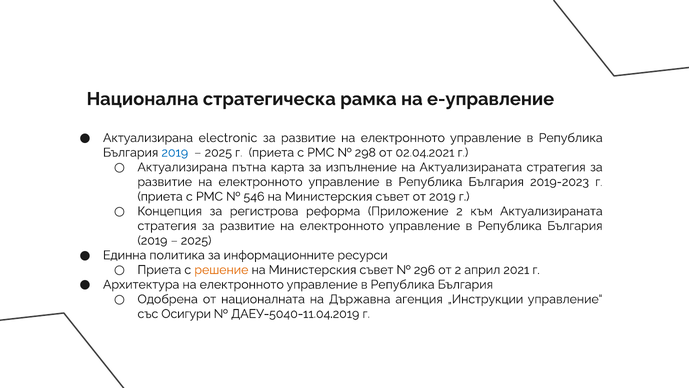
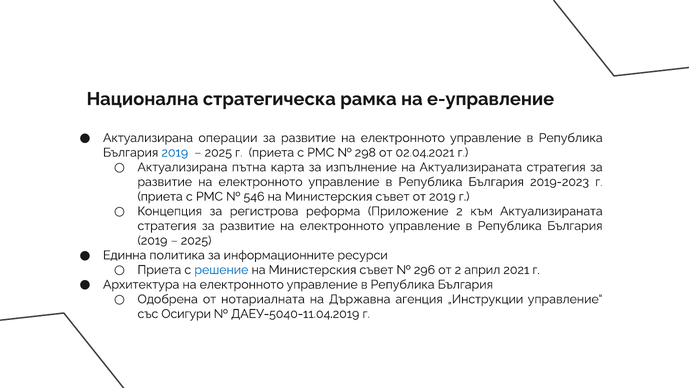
electronic: electronic -> операции
решение colour: orange -> blue
националната: националната -> нотариалната
